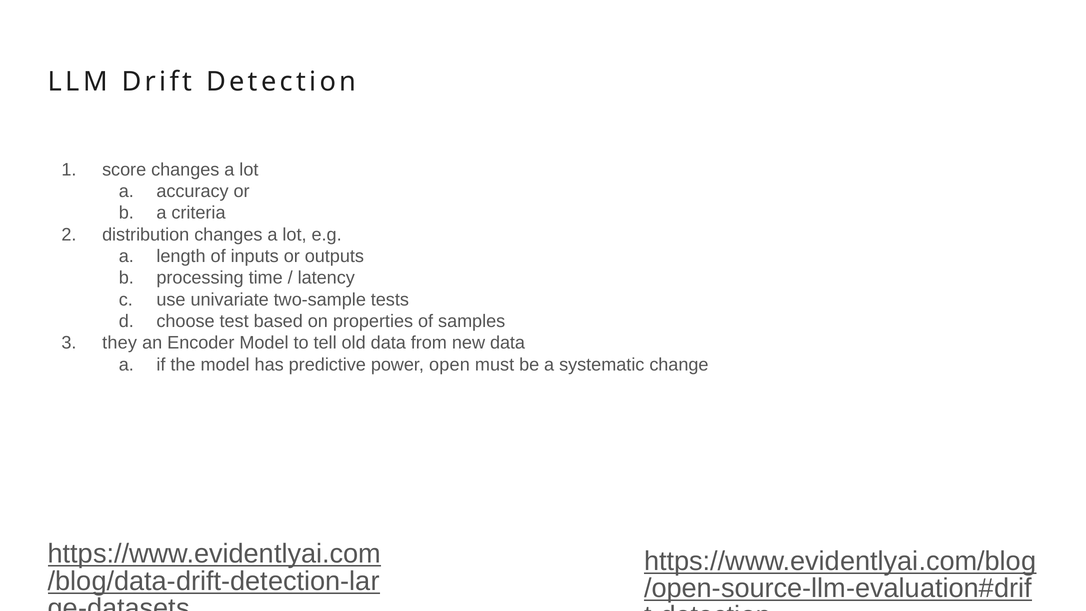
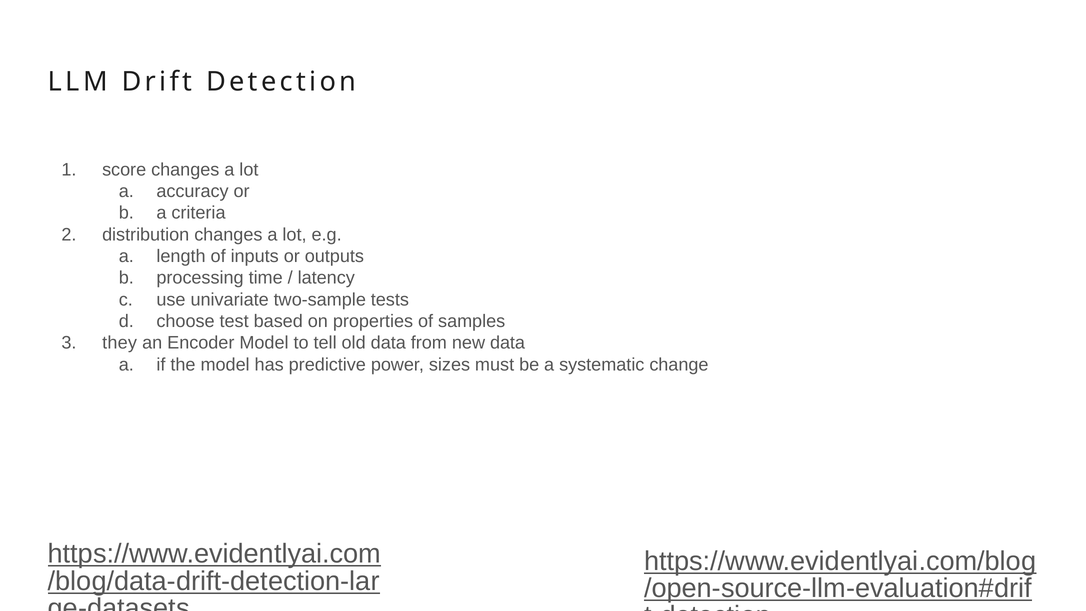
open: open -> sizes
